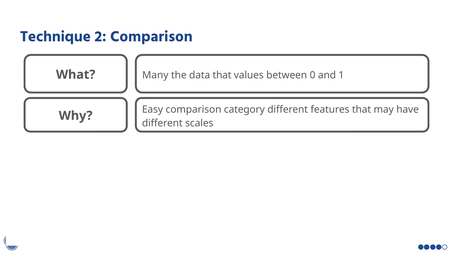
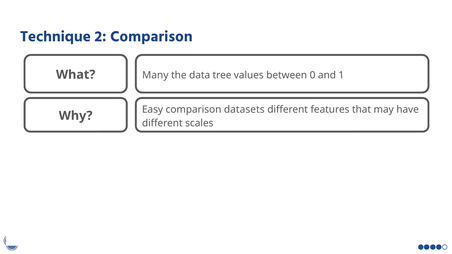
data that: that -> tree
category: category -> datasets
